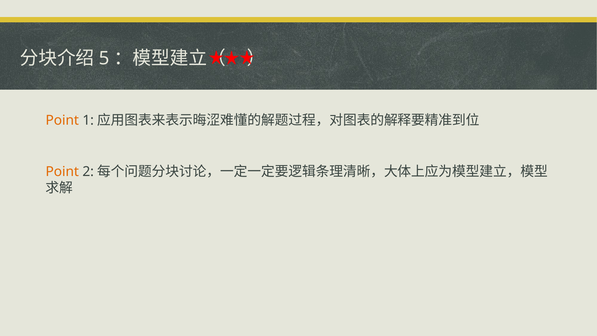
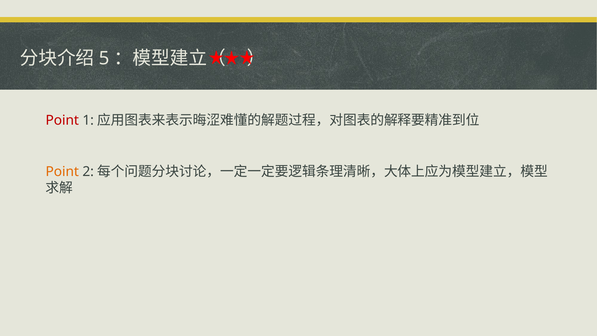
Point at (62, 120) colour: orange -> red
